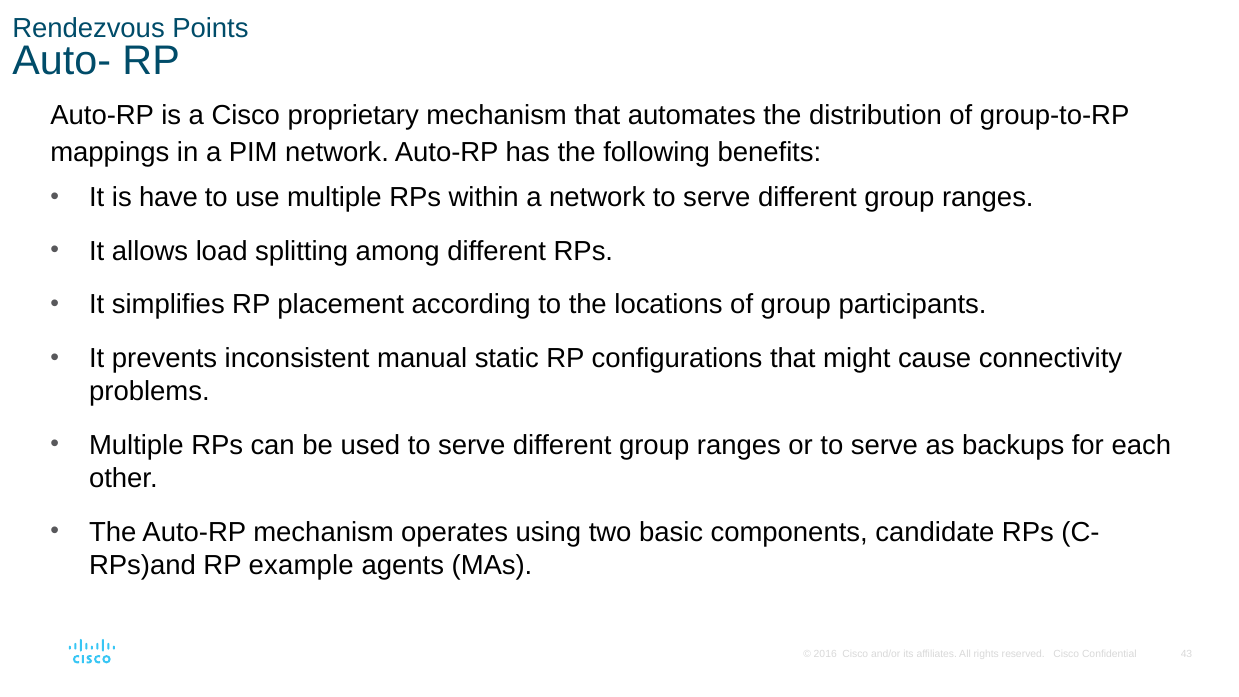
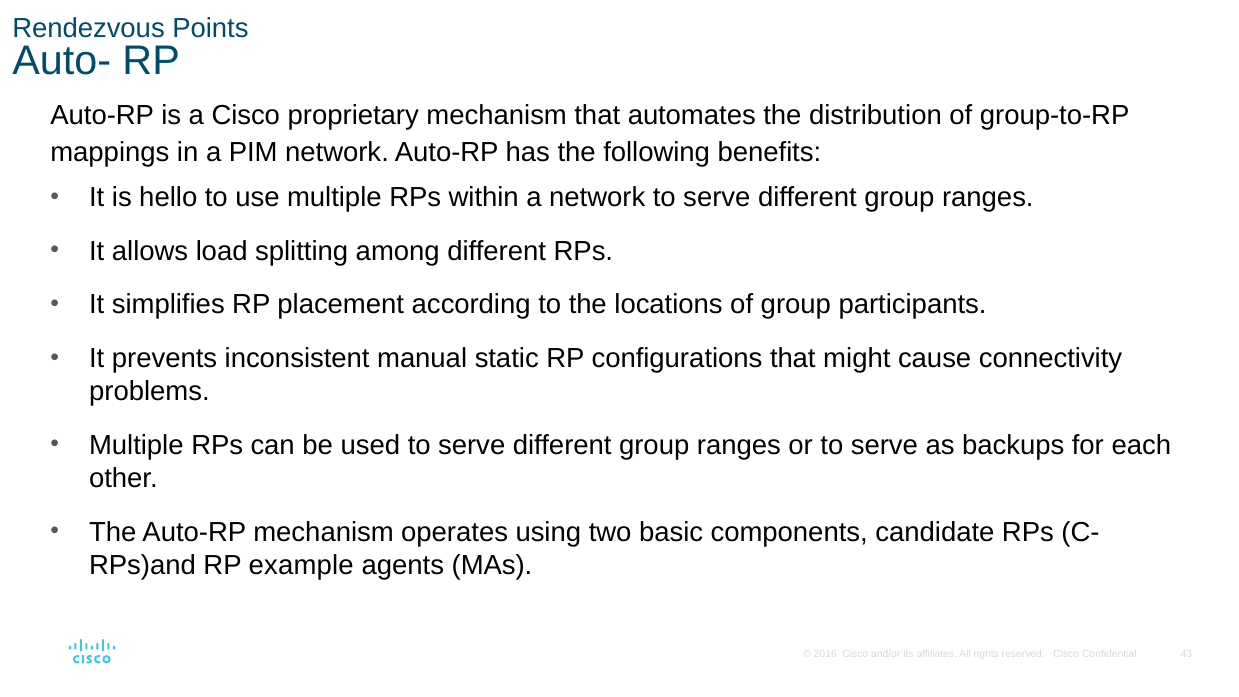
have: have -> hello
